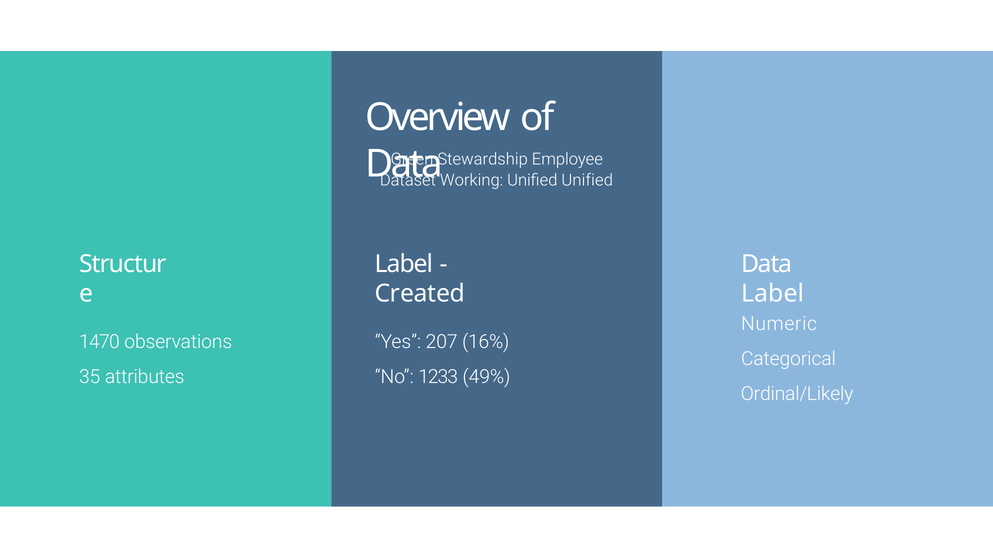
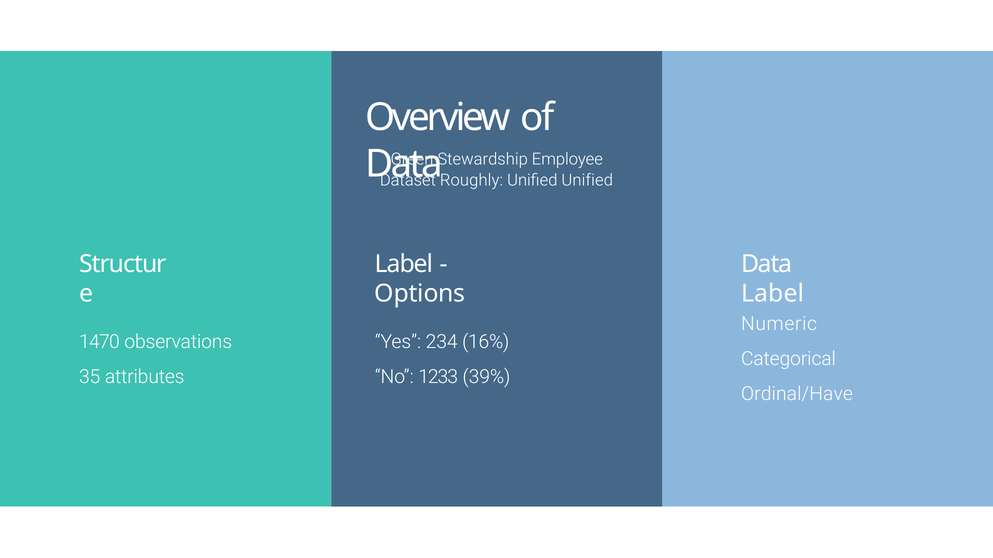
Working: Working -> Roughly
Created: Created -> Options
207: 207 -> 234
49%: 49% -> 39%
Ordinal/Likely: Ordinal/Likely -> Ordinal/Have
